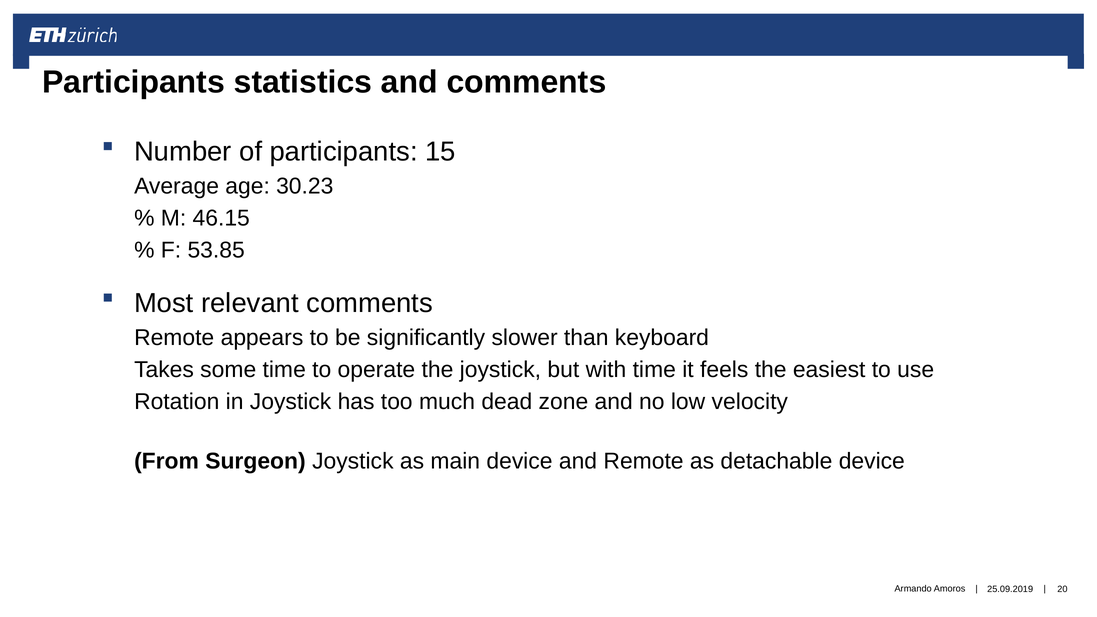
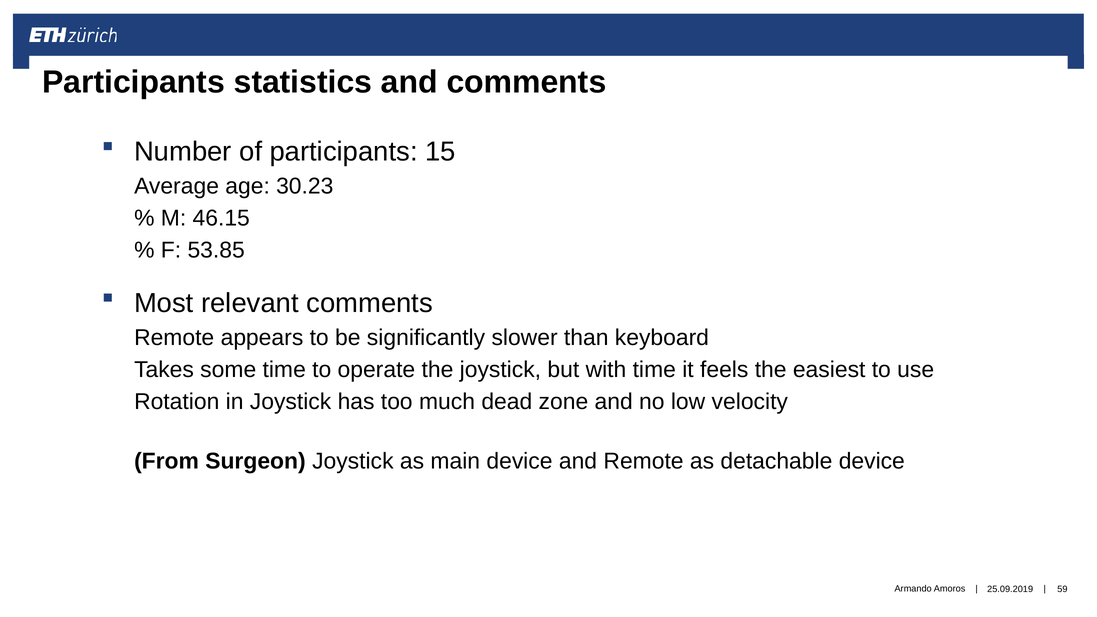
20: 20 -> 59
